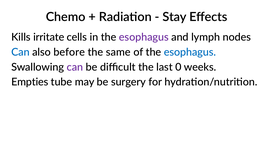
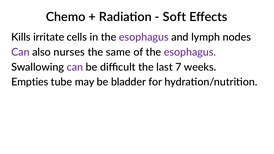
Stay: Stay -> Soft
Can at (20, 52) colour: blue -> purple
before: before -> nurses
esophagus at (190, 52) colour: blue -> purple
0: 0 -> 7
surgery: surgery -> bladder
